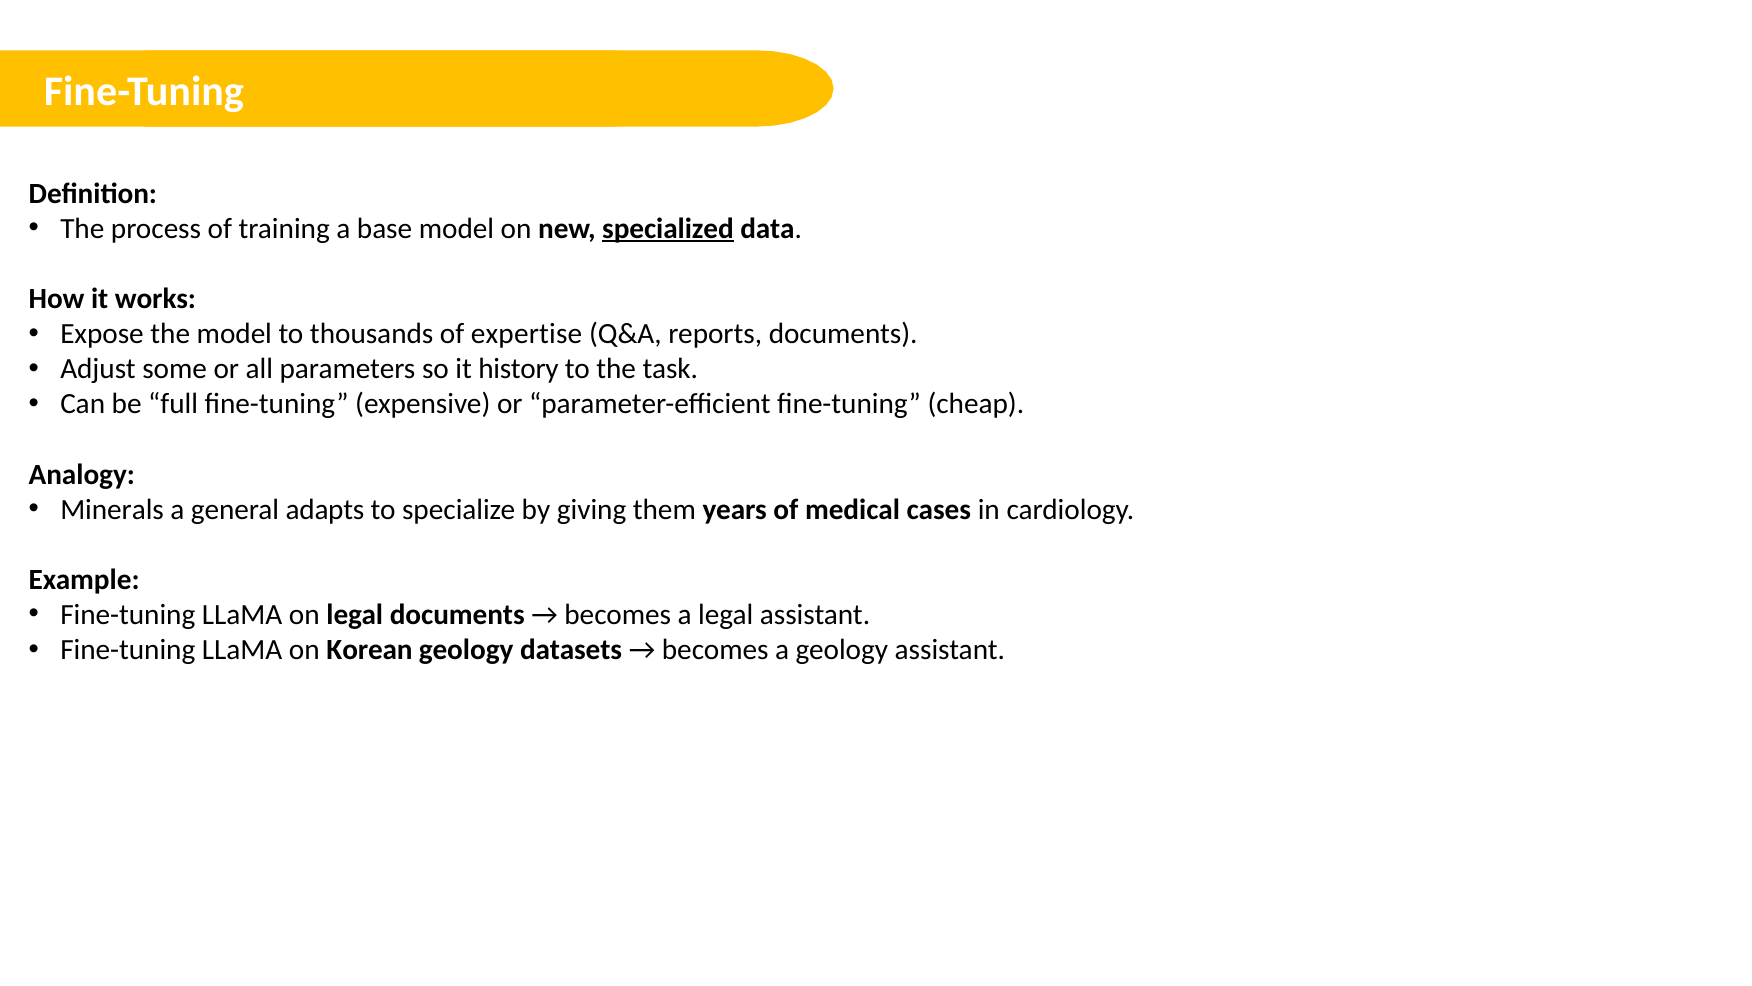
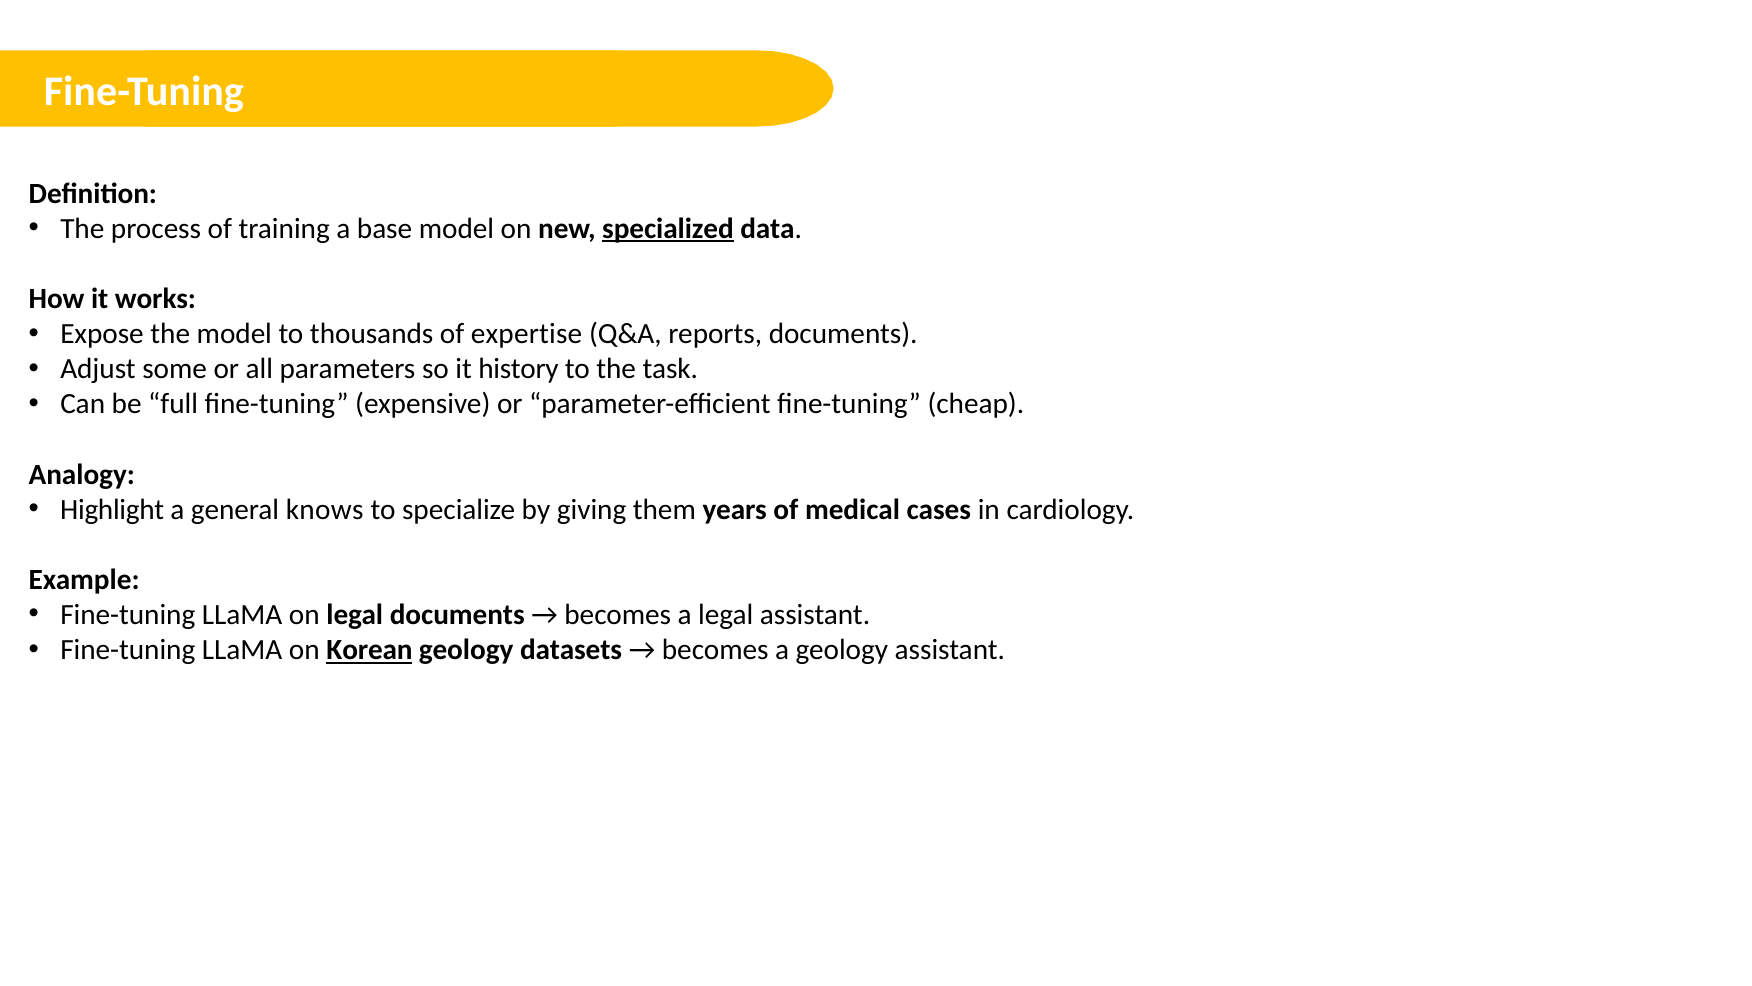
Minerals: Minerals -> Highlight
adapts: adapts -> knows
Korean underline: none -> present
